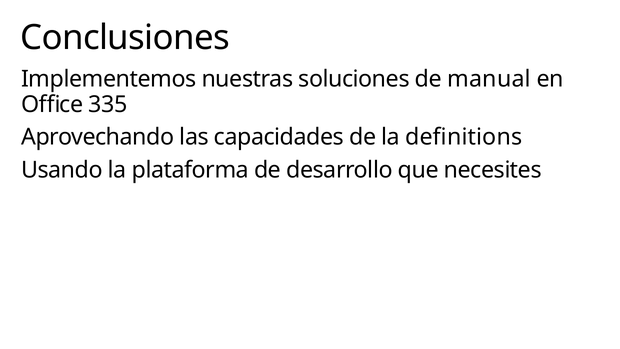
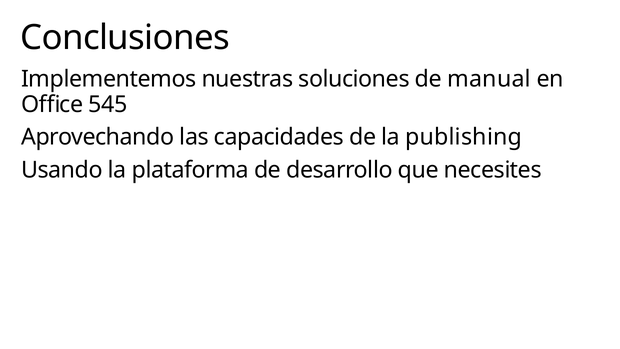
335: 335 -> 545
definitions: definitions -> publishing
